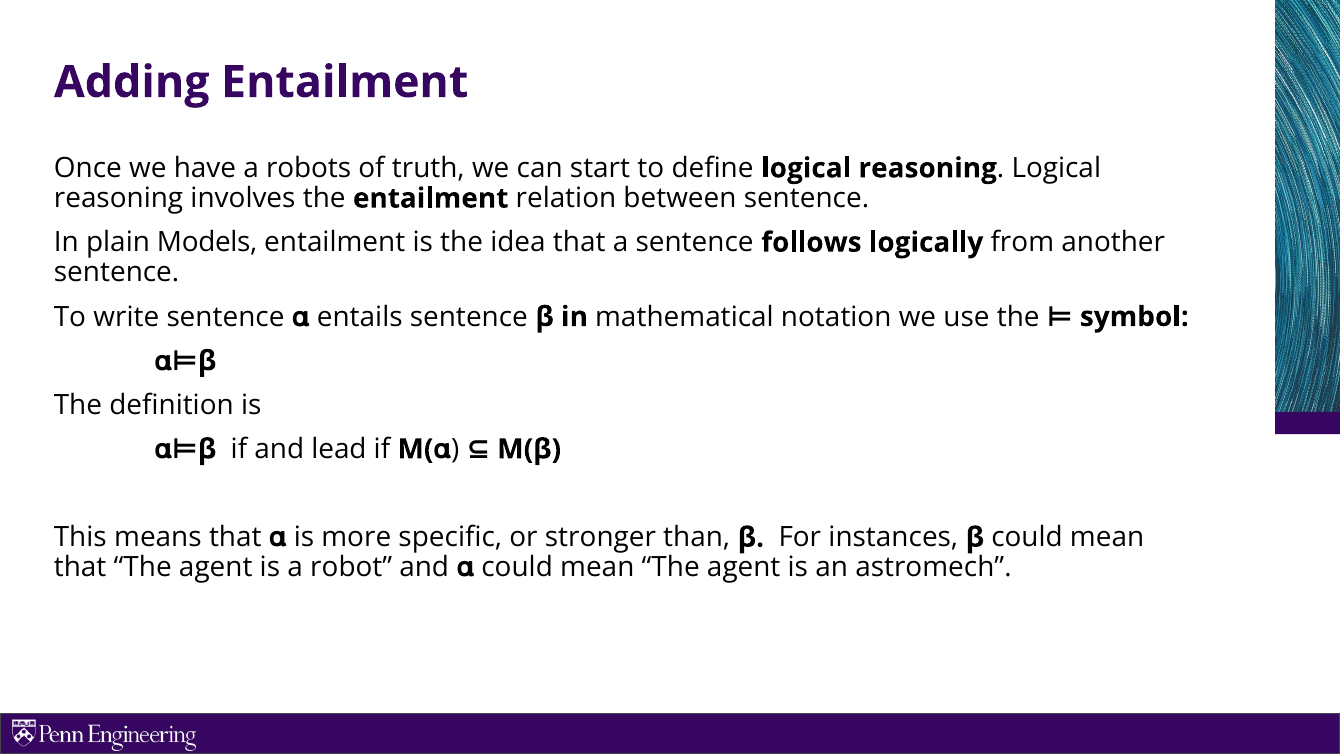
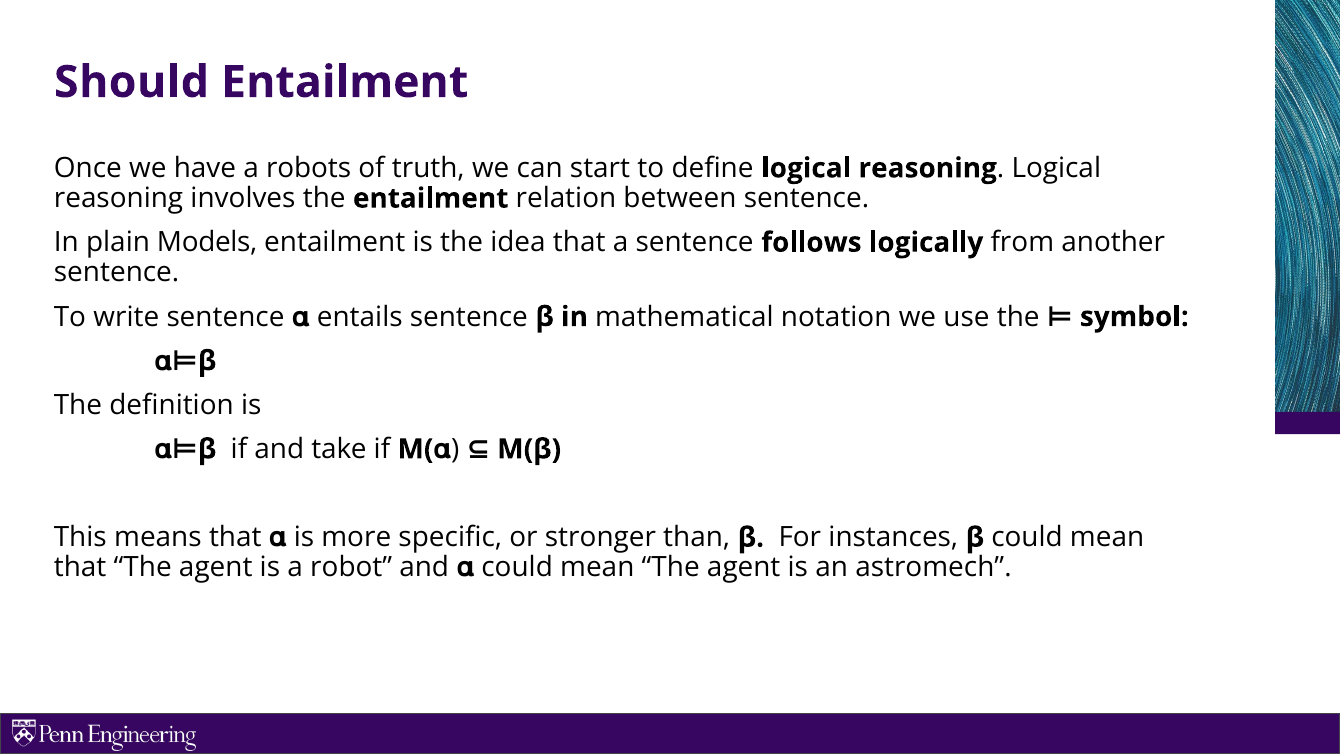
Adding: Adding -> Should
lead: lead -> take
